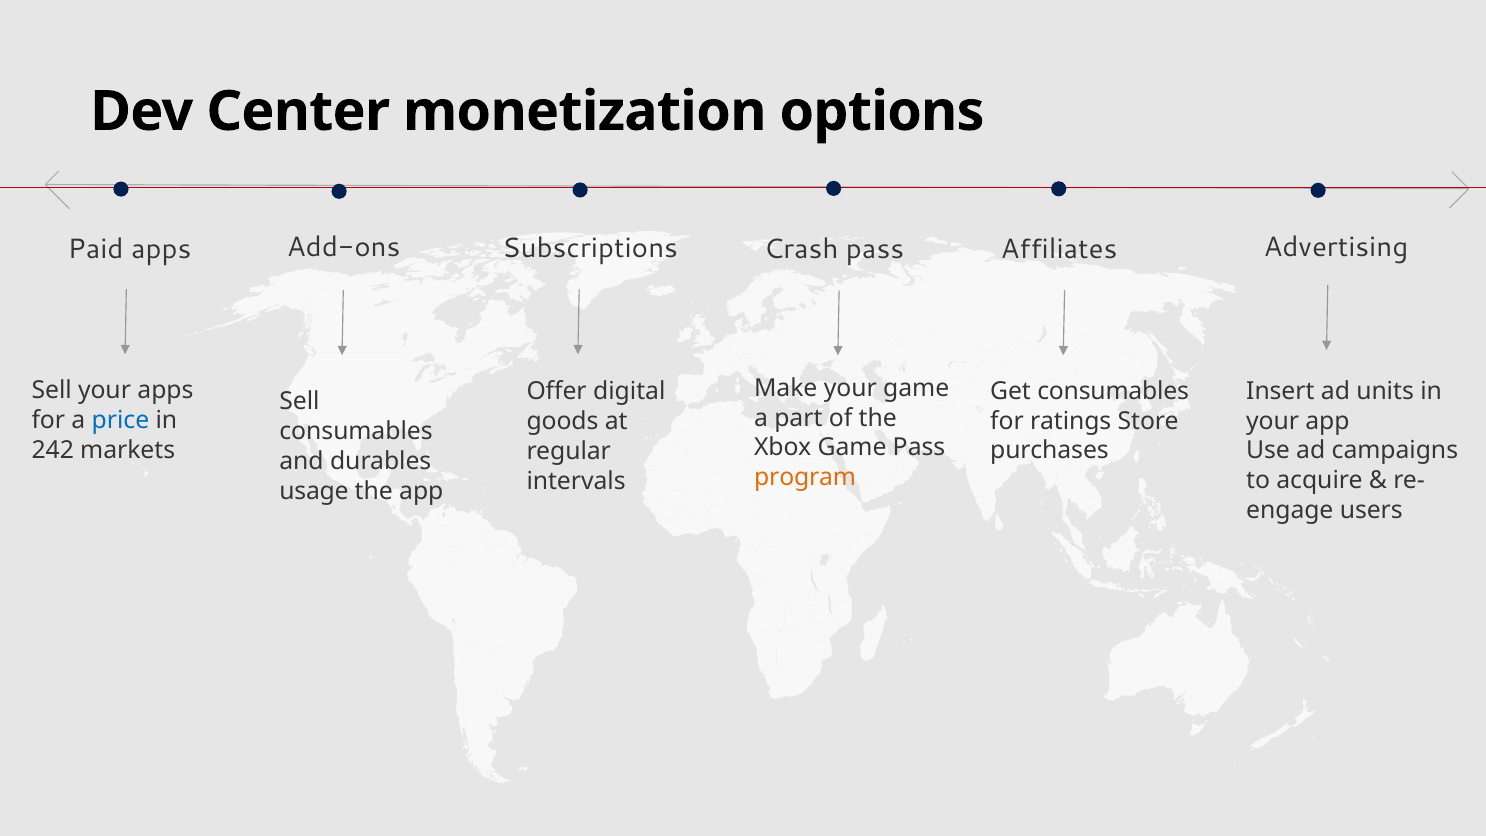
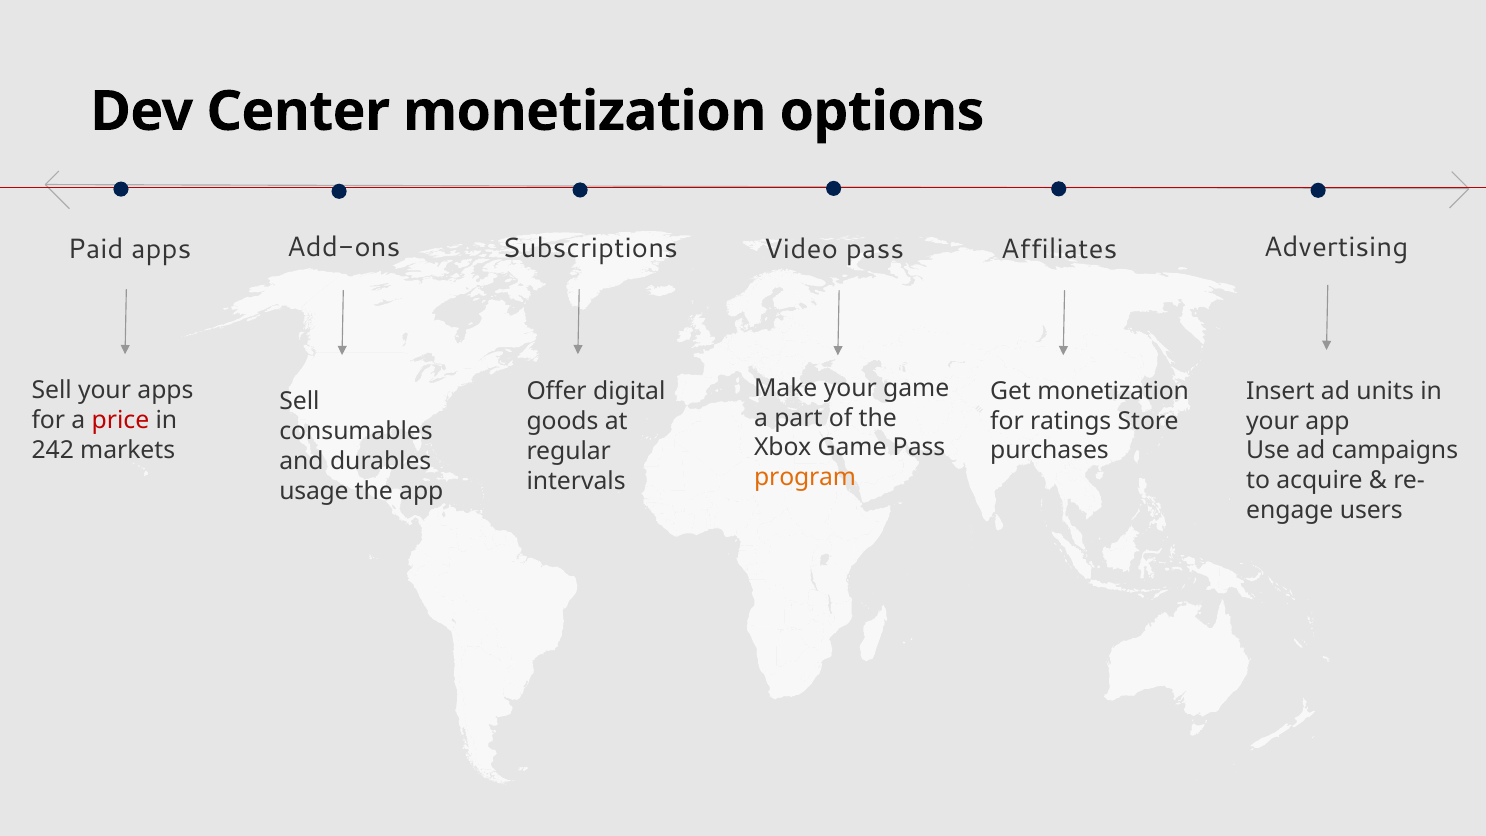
Crash: Crash -> Video
Get consumables: consumables -> monetization
price colour: blue -> red
